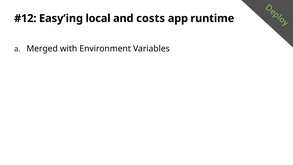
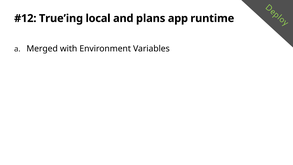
Easy’ing: Easy’ing -> True’ing
costs: costs -> plans
